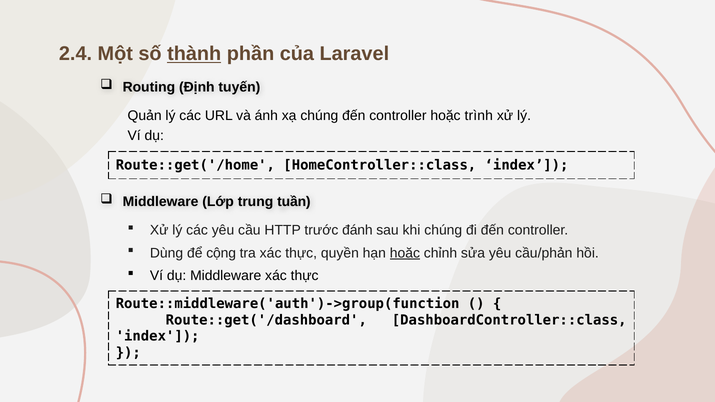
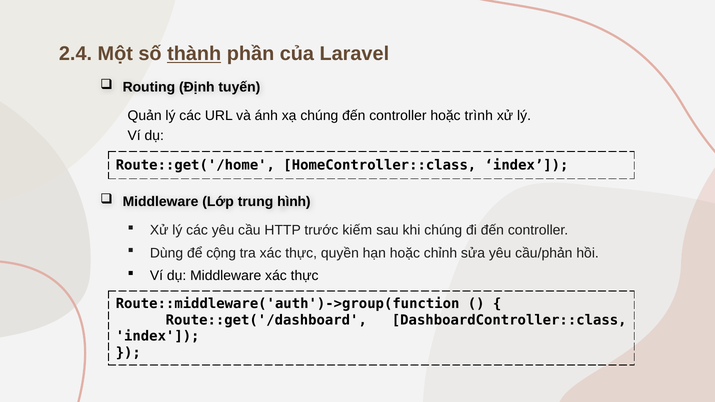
tuần: tuần -> hình
đánh: đánh -> kiếm
hoặc at (405, 253) underline: present -> none
